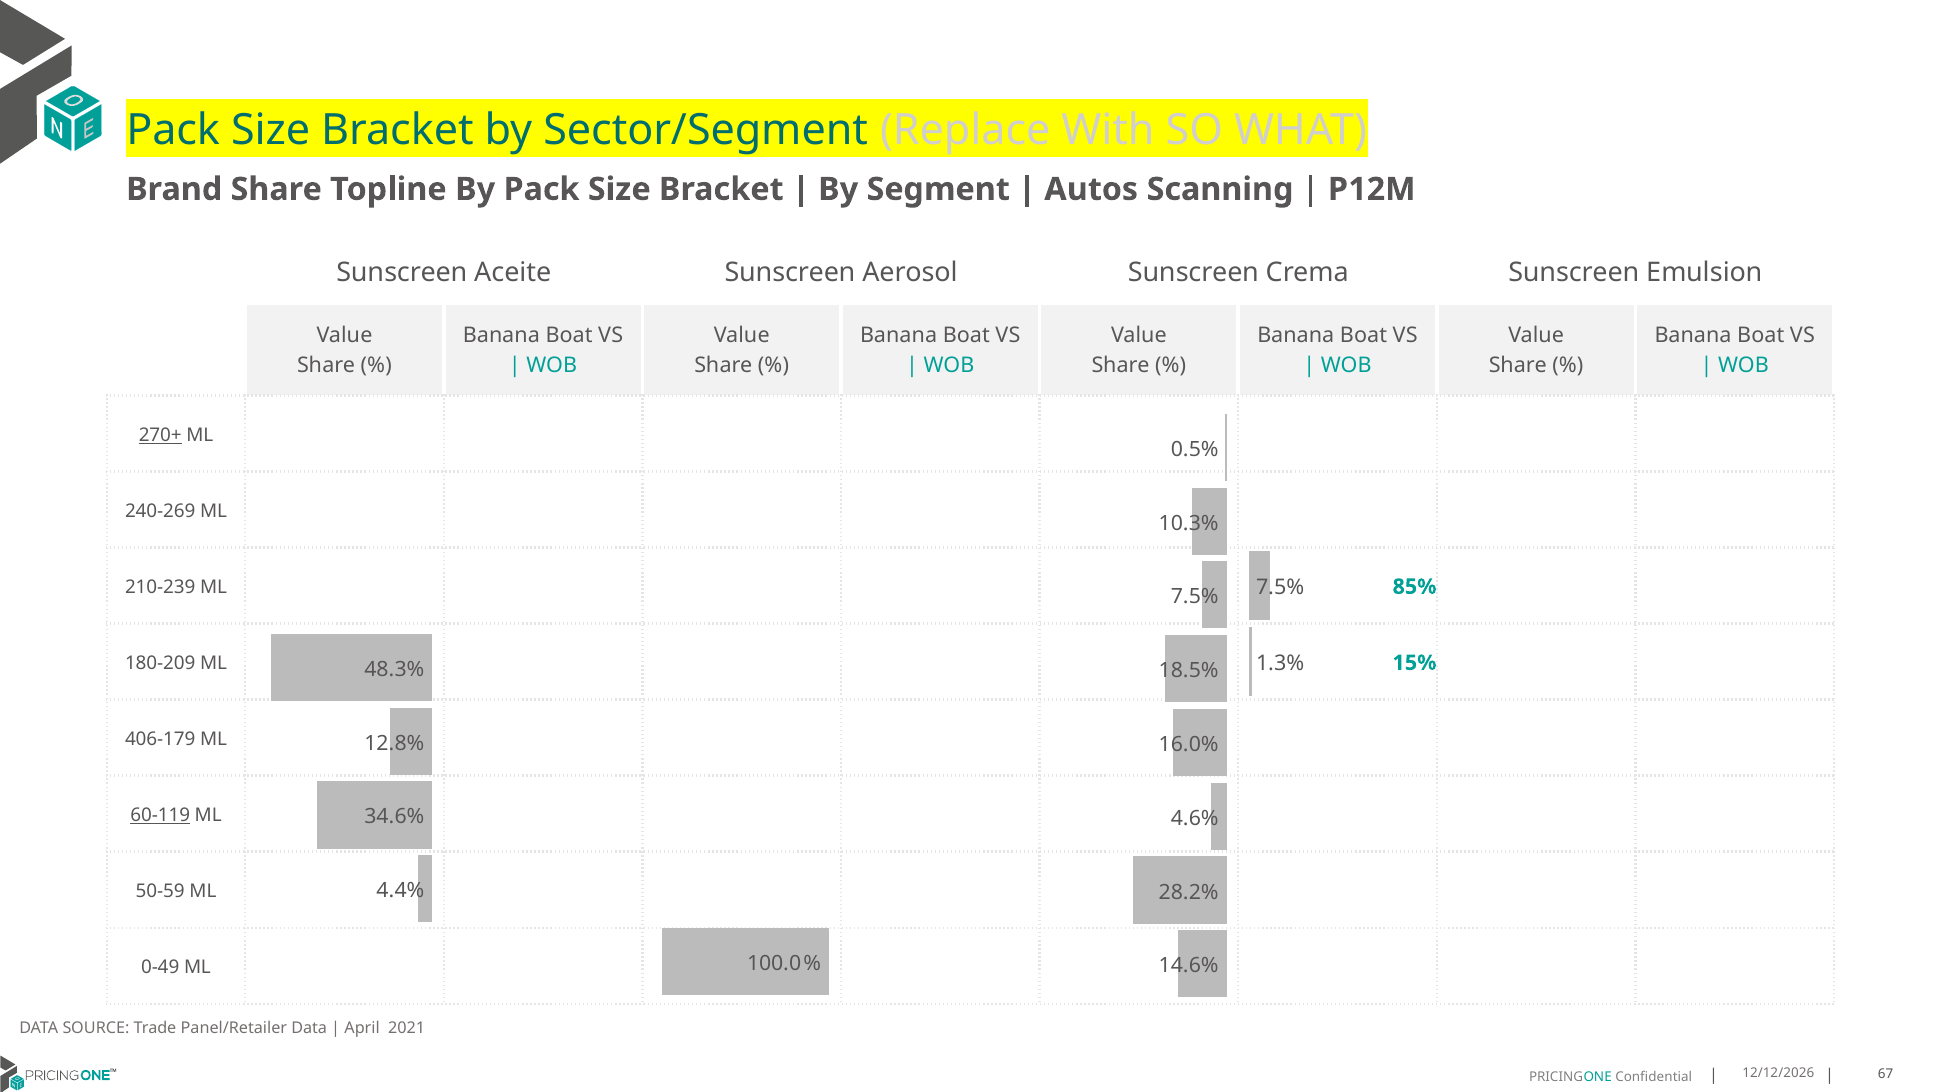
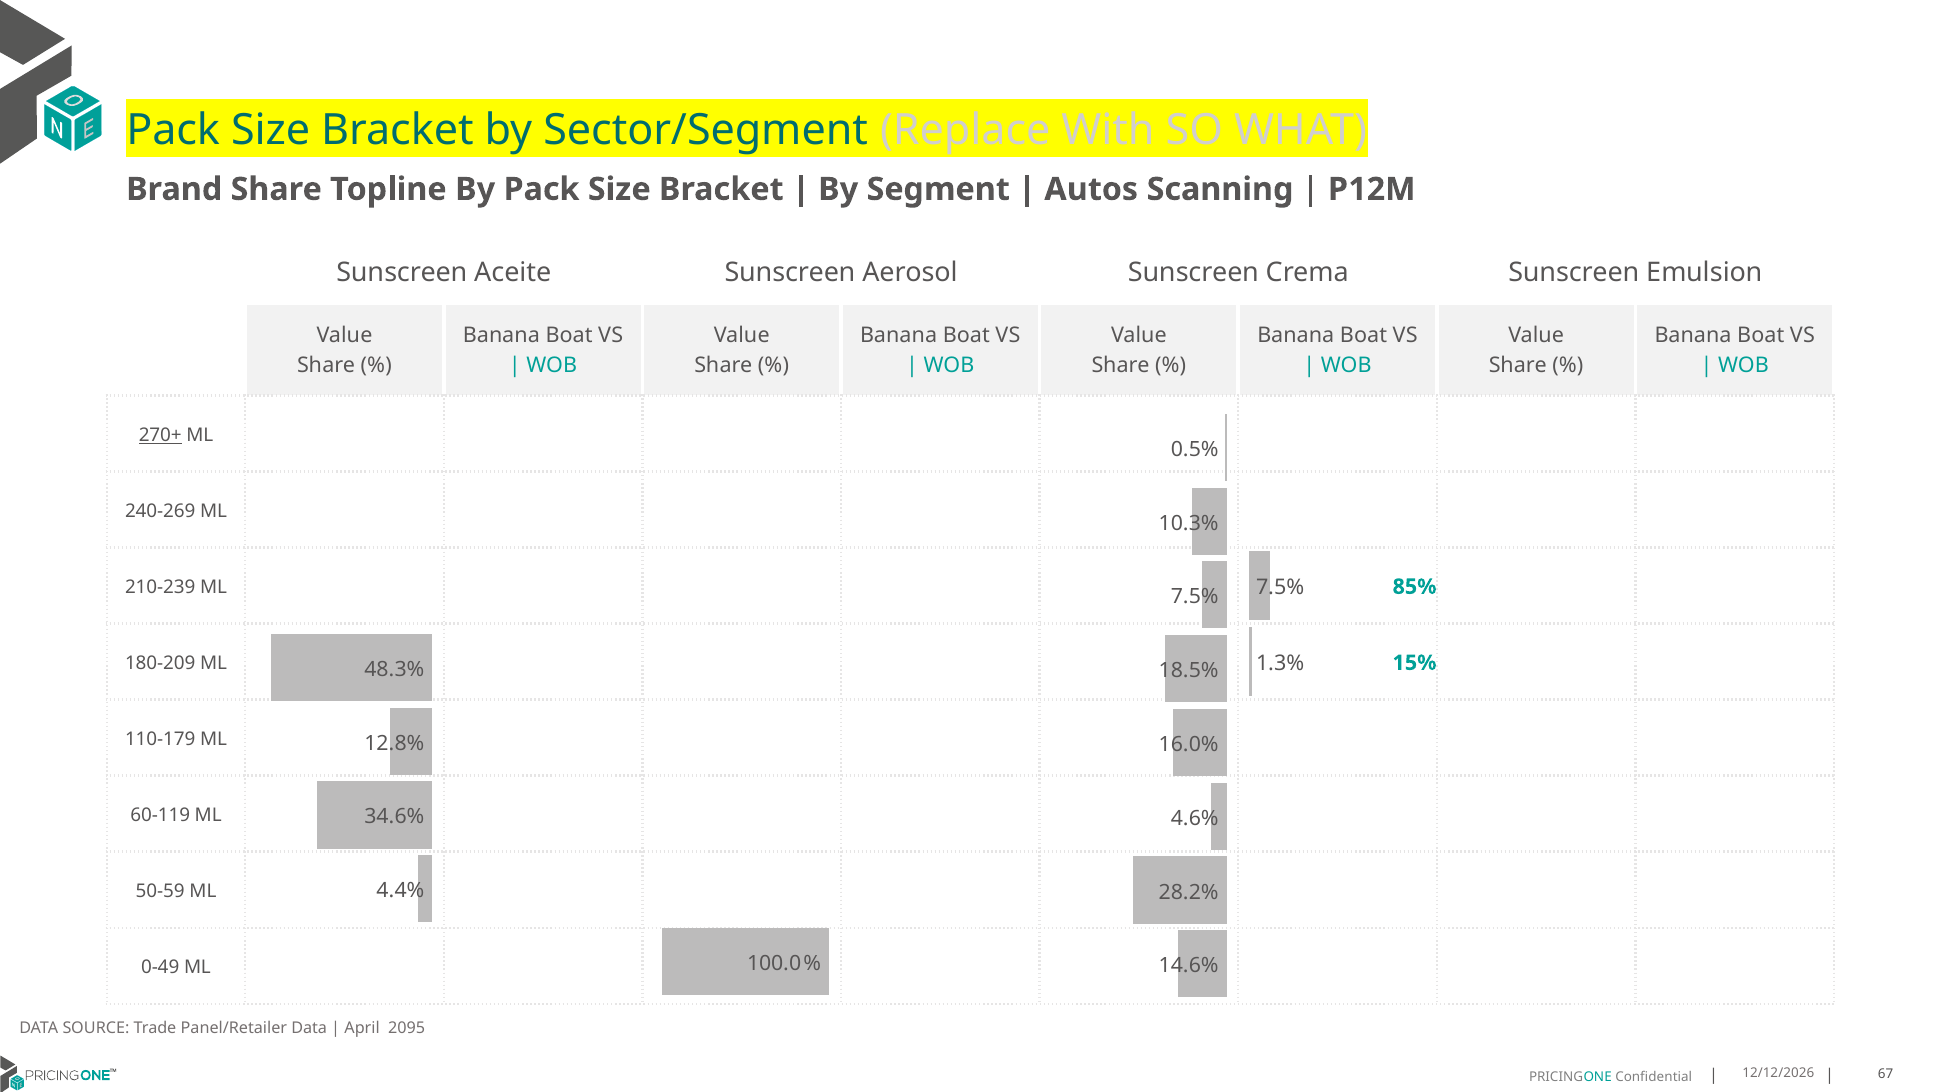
406-179: 406-179 -> 110-179
60-119 underline: present -> none
2021: 2021 -> 2095
